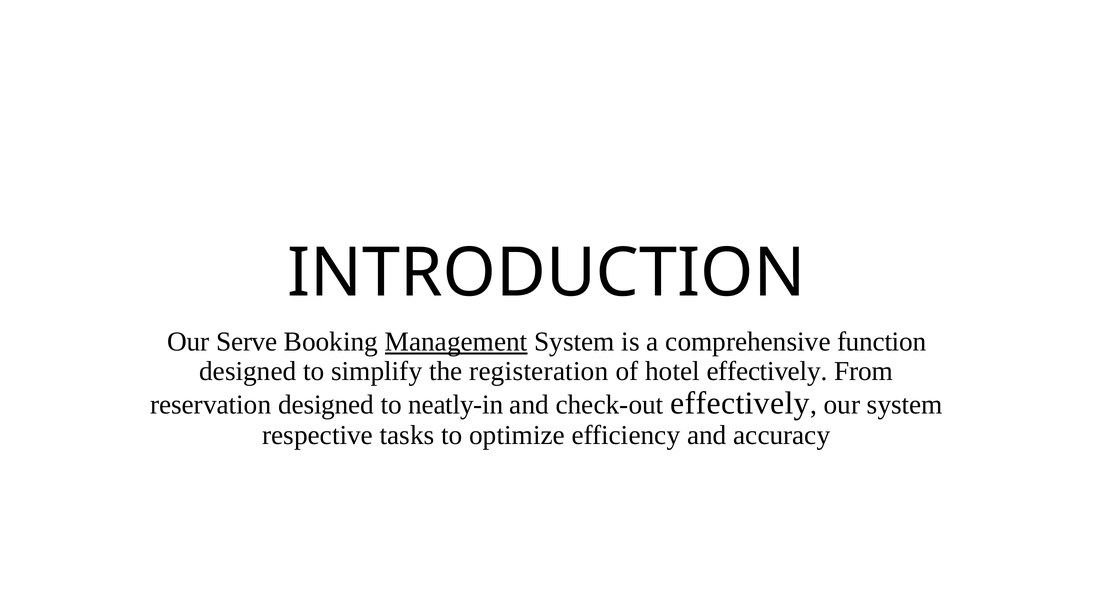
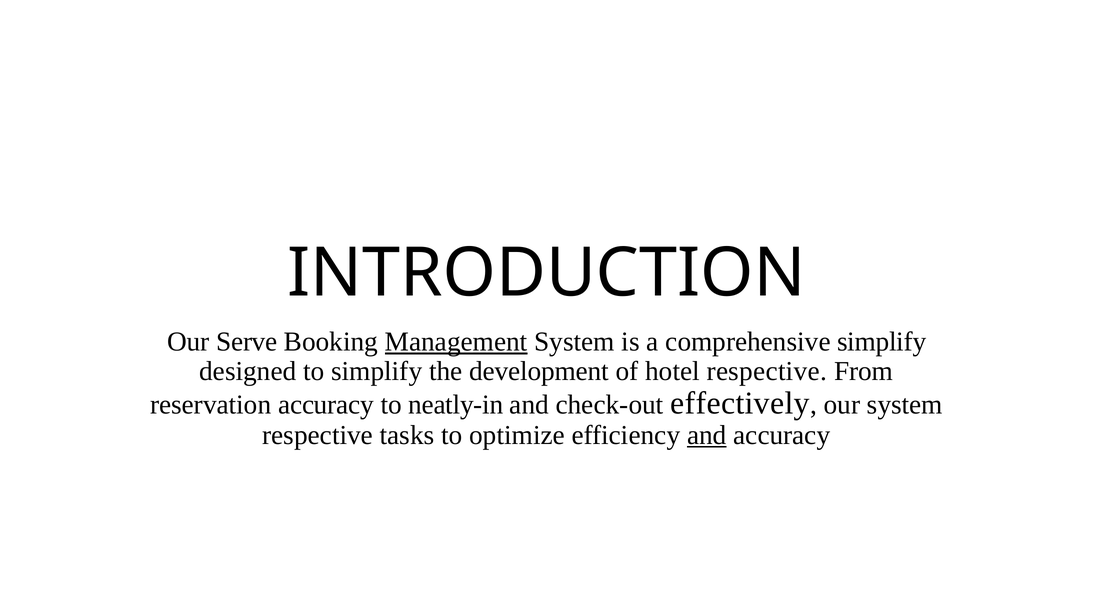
comprehensive function: function -> simplify
registeration: registeration -> development
hotel effectively: effectively -> respective
reservation designed: designed -> accuracy
and at (707, 435) underline: none -> present
